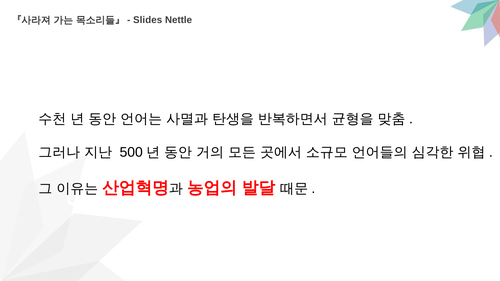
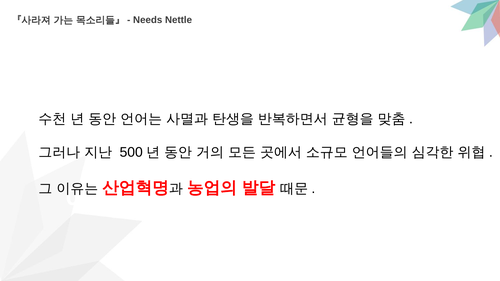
Slides: Slides -> Needs
